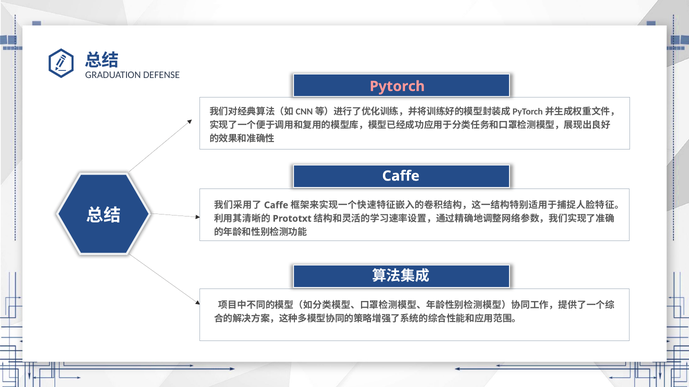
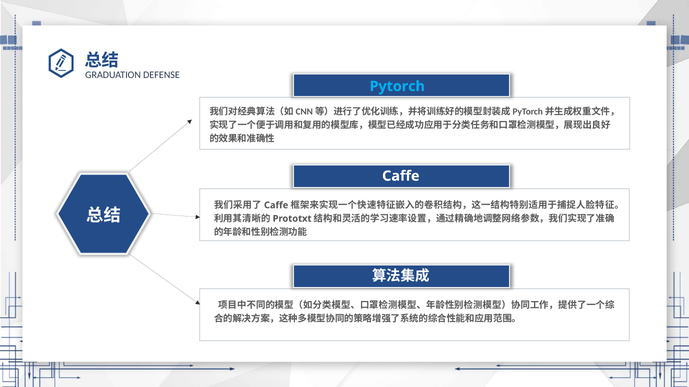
Pytorch colour: pink -> light blue
